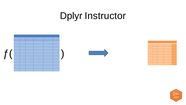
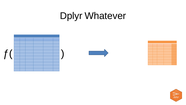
Instructor: Instructor -> Whatever
